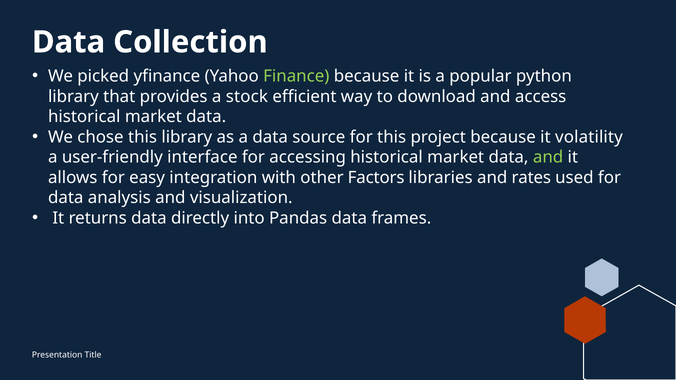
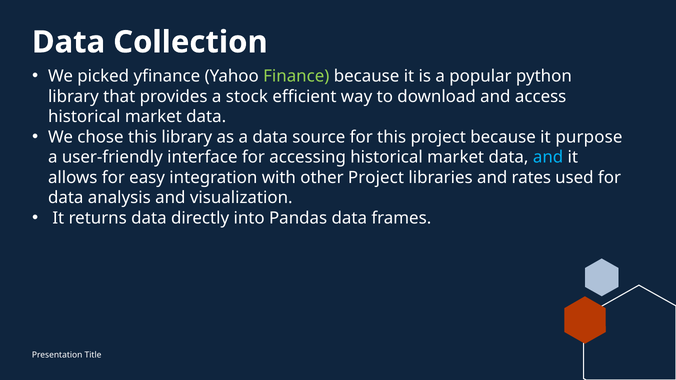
volatility: volatility -> purpose
and at (548, 157) colour: light green -> light blue
other Factors: Factors -> Project
